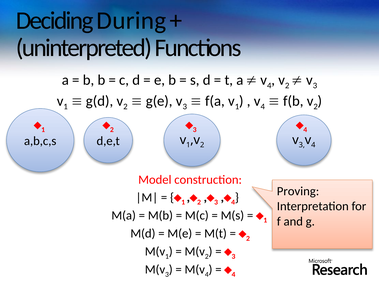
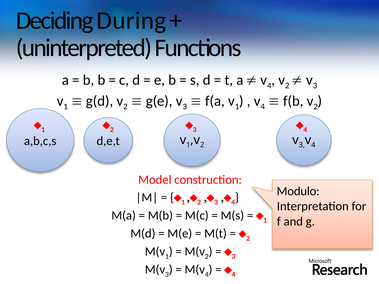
Proving: Proving -> Modulo
